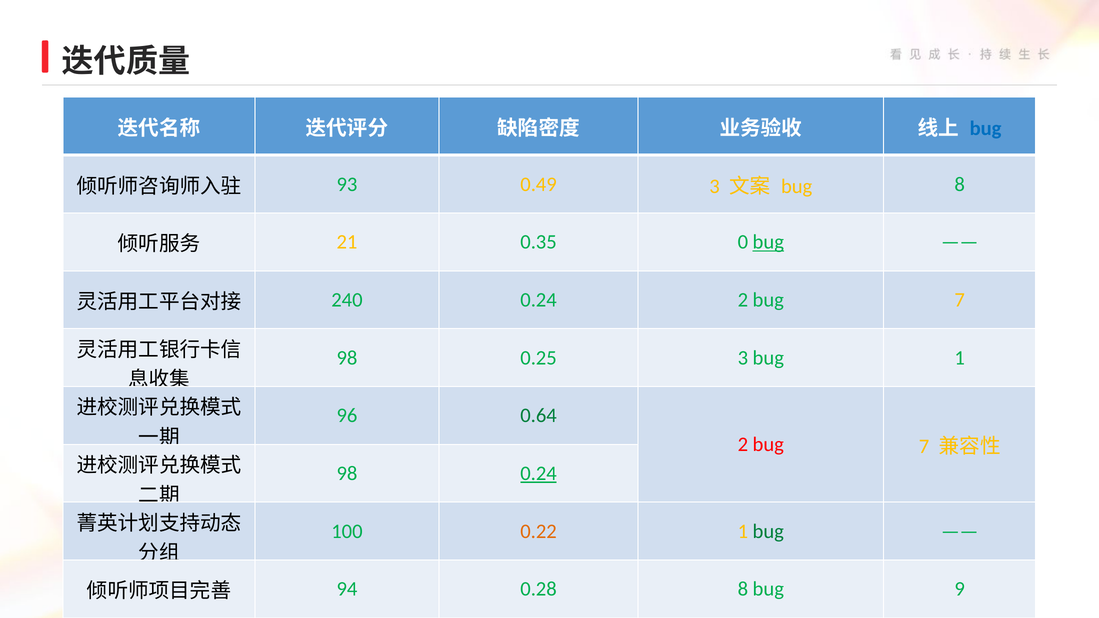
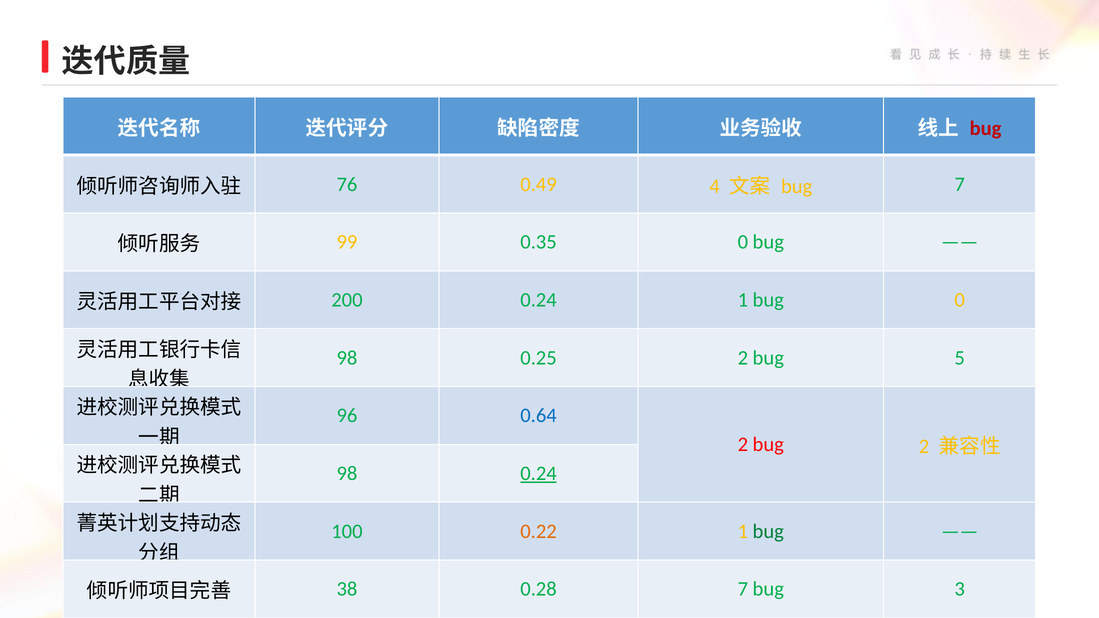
bug at (986, 128) colour: blue -> red
93: 93 -> 76
0.49 3: 3 -> 4
bug 8: 8 -> 7
21: 21 -> 99
bug at (768, 242) underline: present -> none
240: 240 -> 200
0.24 2: 2 -> 1
7 at (960, 300): 7 -> 0
0.25 3: 3 -> 2
bug 1: 1 -> 5
0.64 colour: green -> blue
7 at (924, 447): 7 -> 2
94: 94 -> 38
0.28 8: 8 -> 7
9: 9 -> 3
